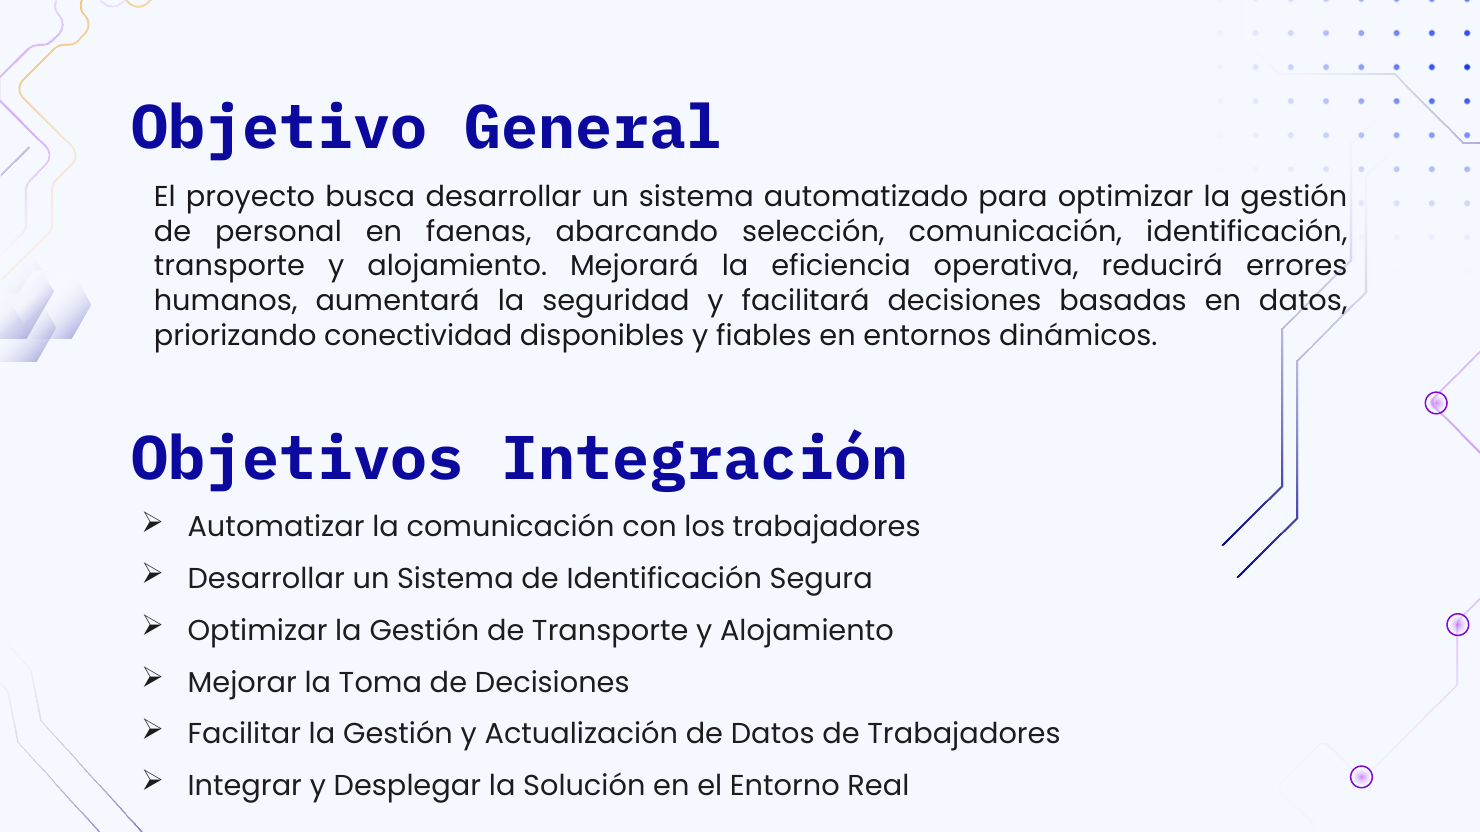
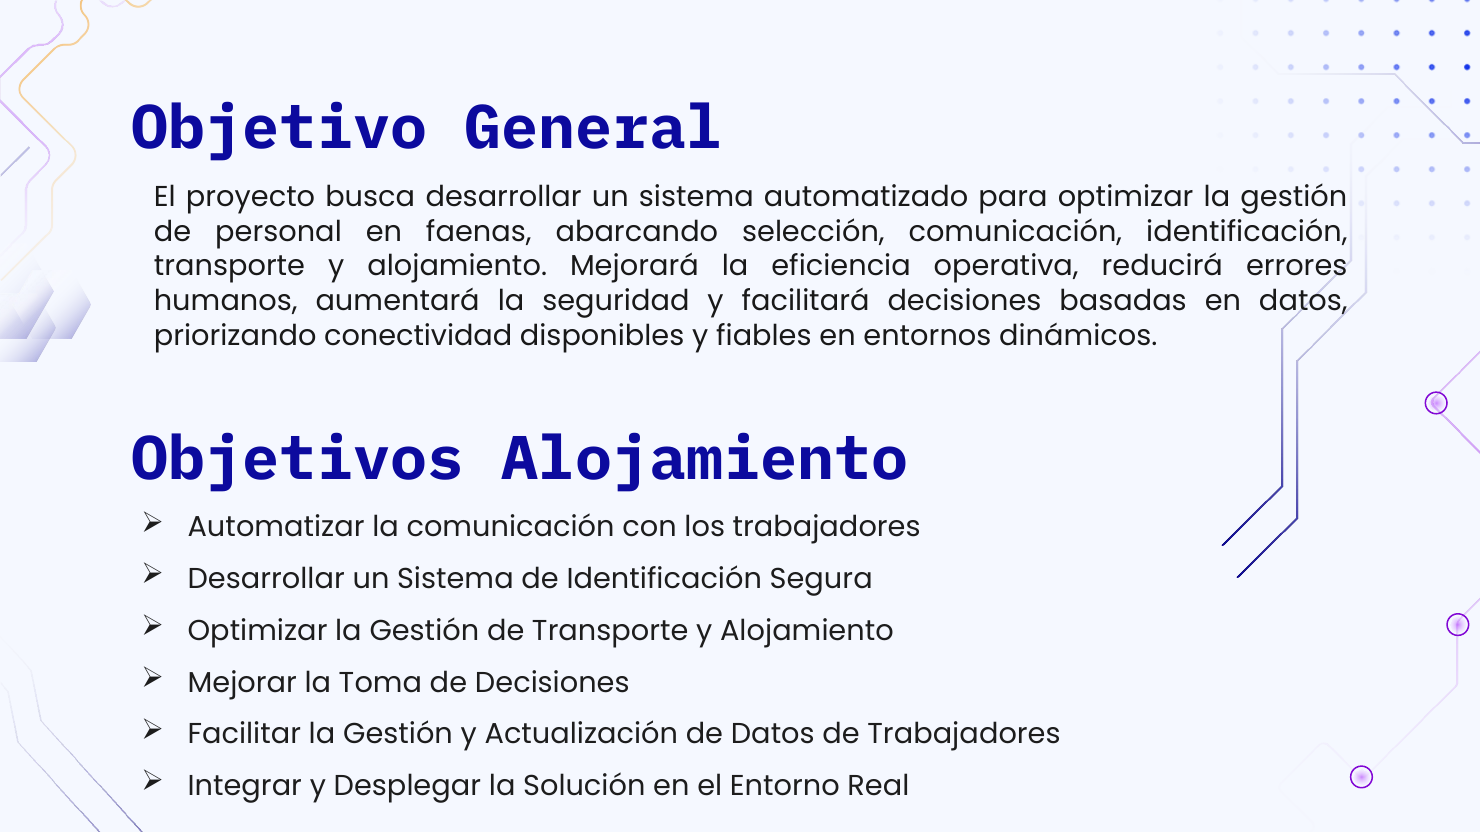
Objetivos Integración: Integración -> Alojamiento
